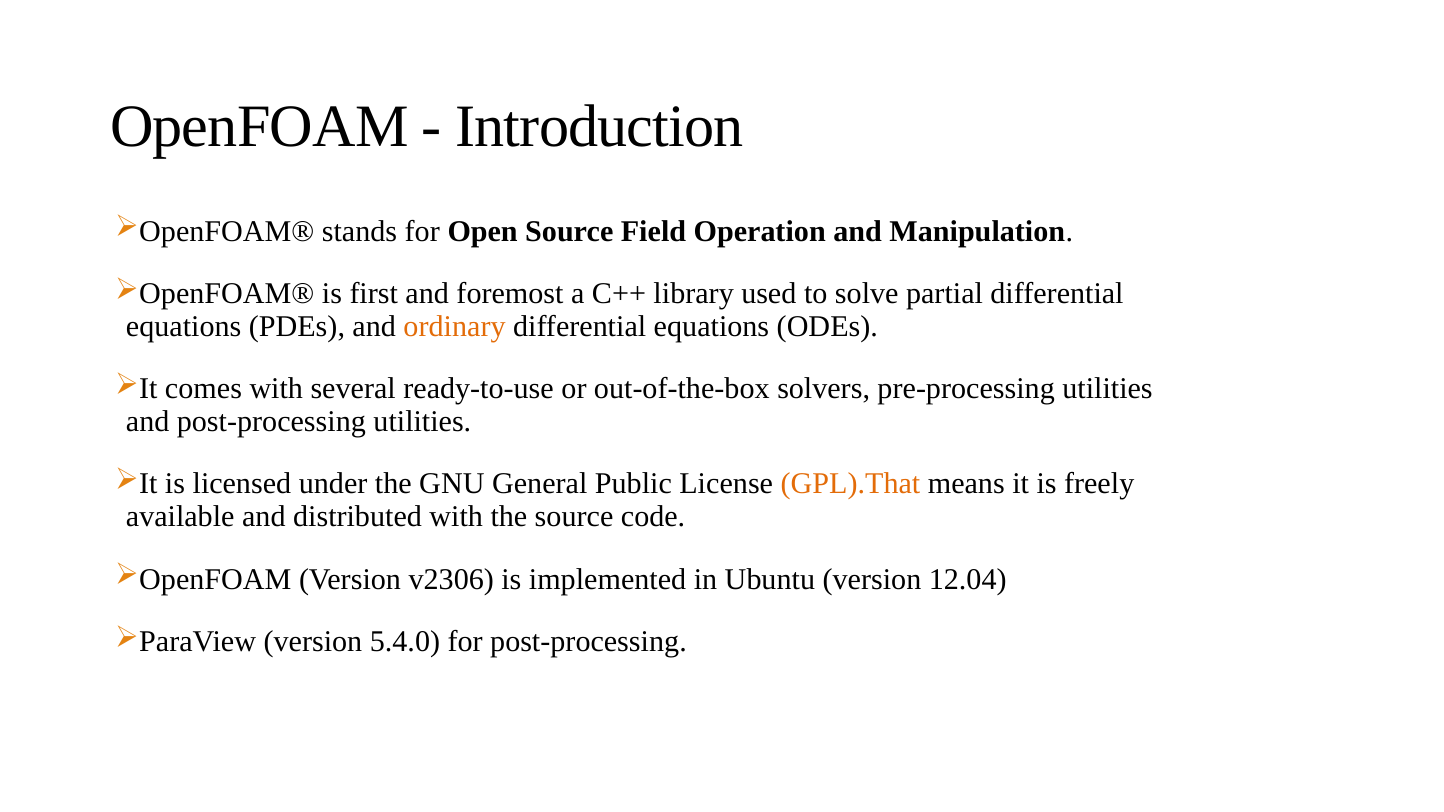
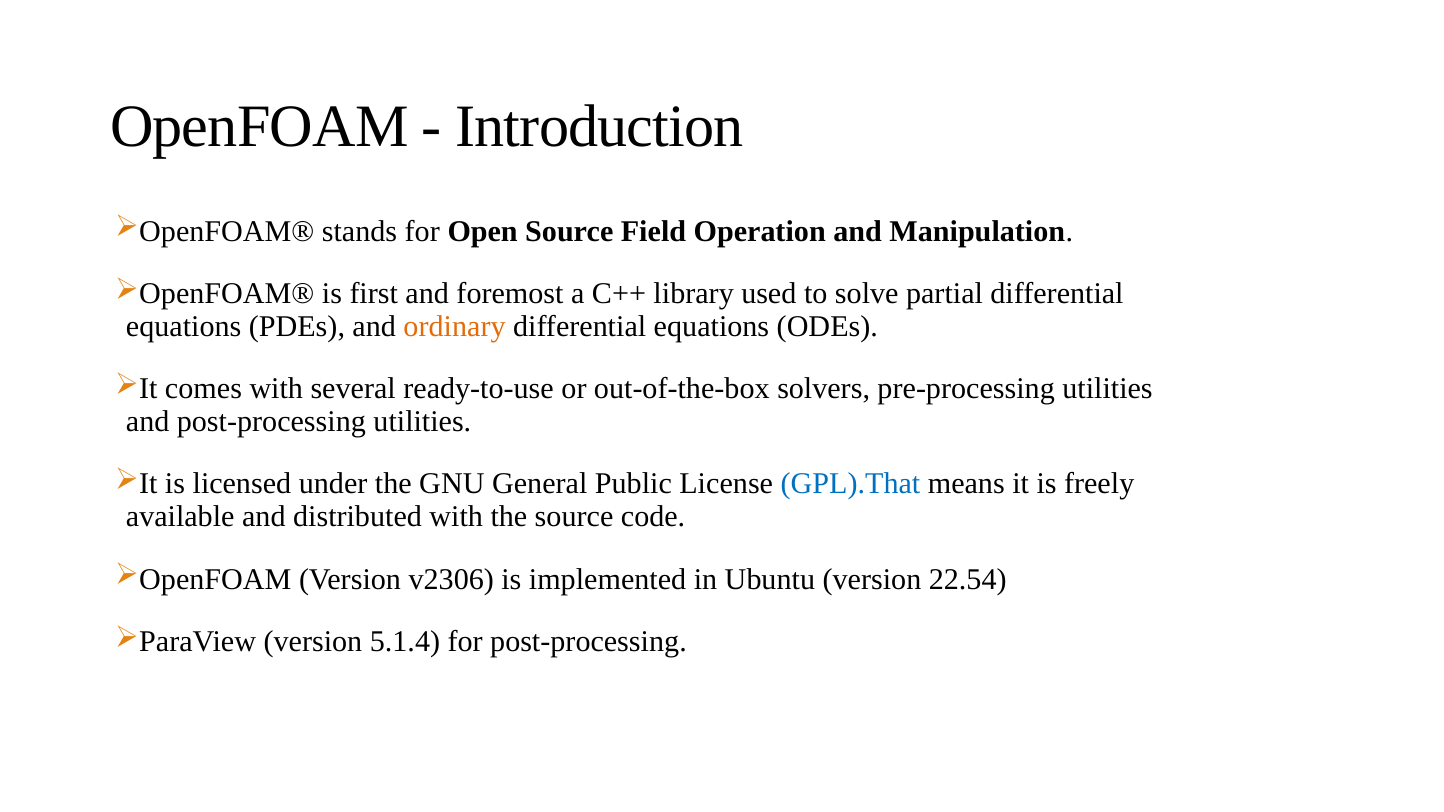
GPL).That colour: orange -> blue
12.04: 12.04 -> 22.54
5.4.0: 5.4.0 -> 5.1.4
